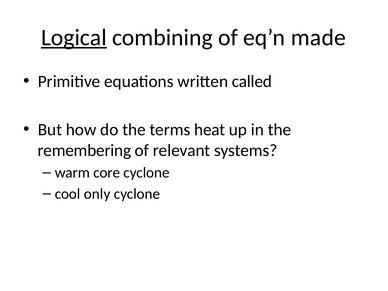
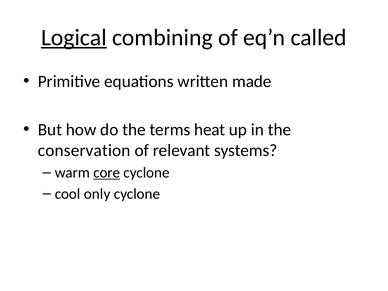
made: made -> called
called: called -> made
remembering: remembering -> conservation
core underline: none -> present
